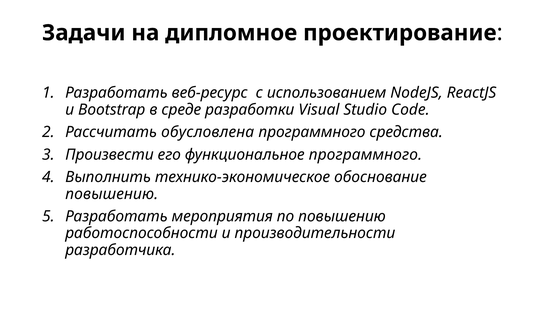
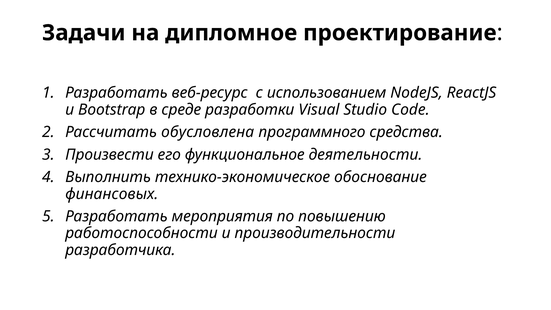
функциональное программного: программного -> деятельности
повышению at (112, 194): повышению -> финансовых
